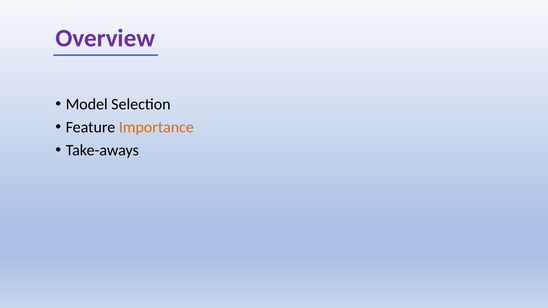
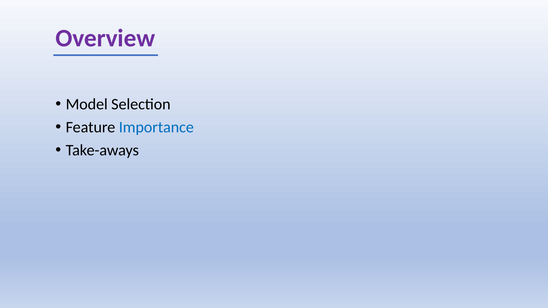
Importance colour: orange -> blue
